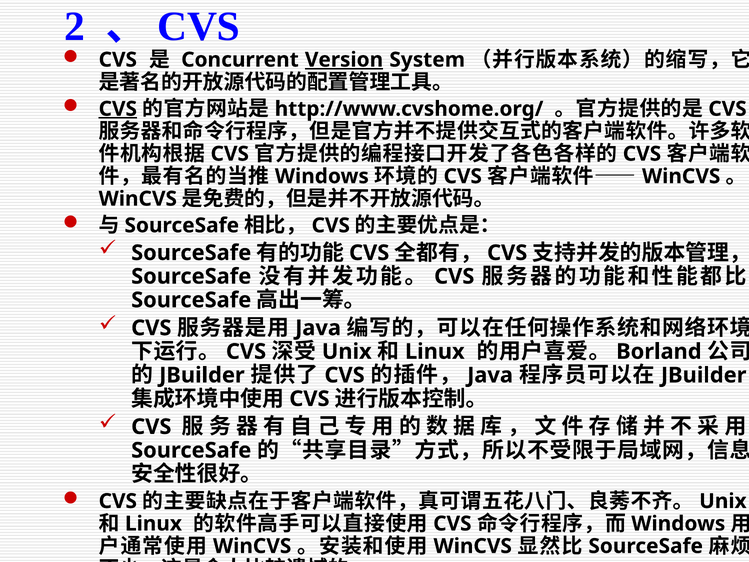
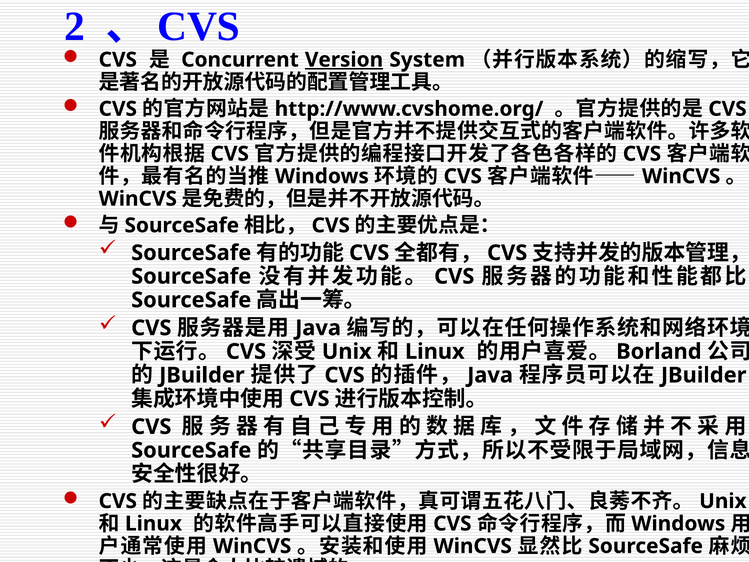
CVS at (118, 109) underline: present -> none
